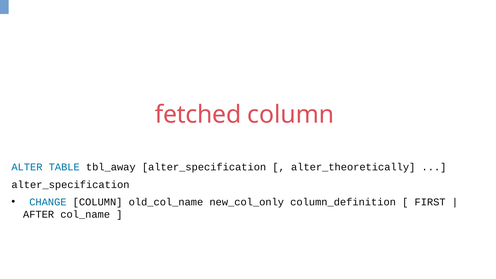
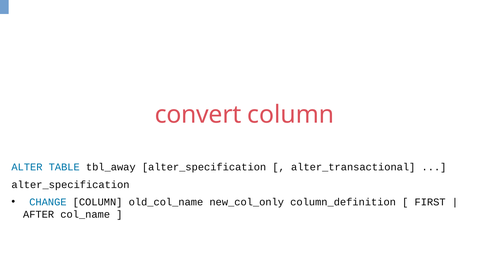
fetched: fetched -> convert
alter_theoretically: alter_theoretically -> alter_transactional
